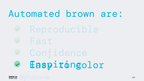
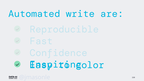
brown: brown -> write
